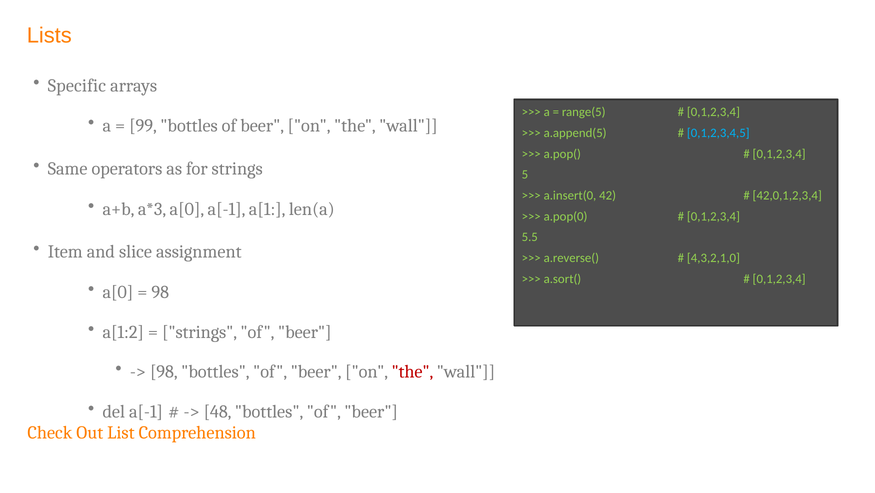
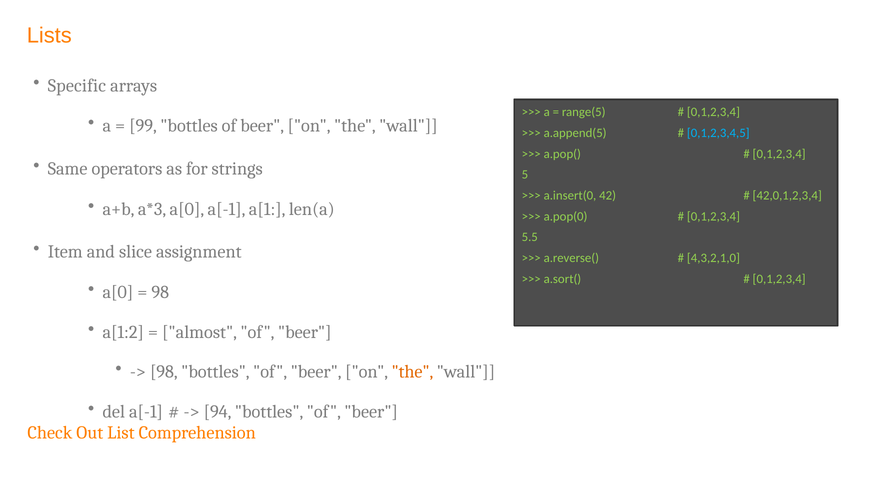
strings at (200, 332): strings -> almost
the at (412, 371) colour: red -> orange
48: 48 -> 94
